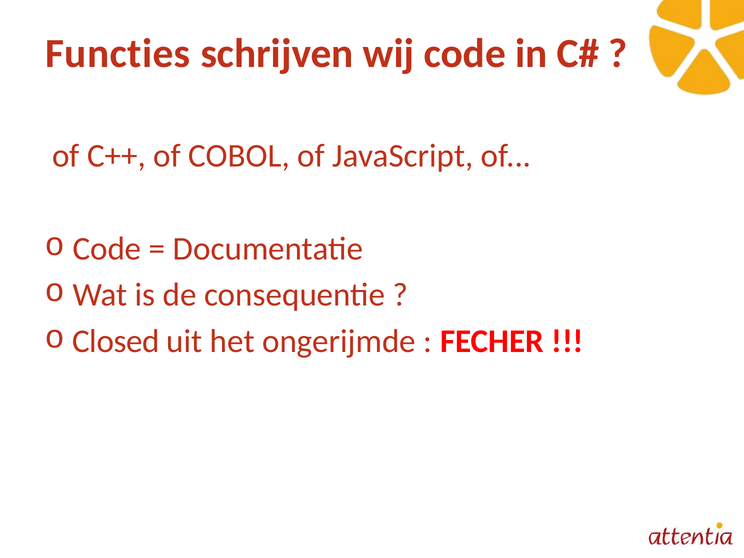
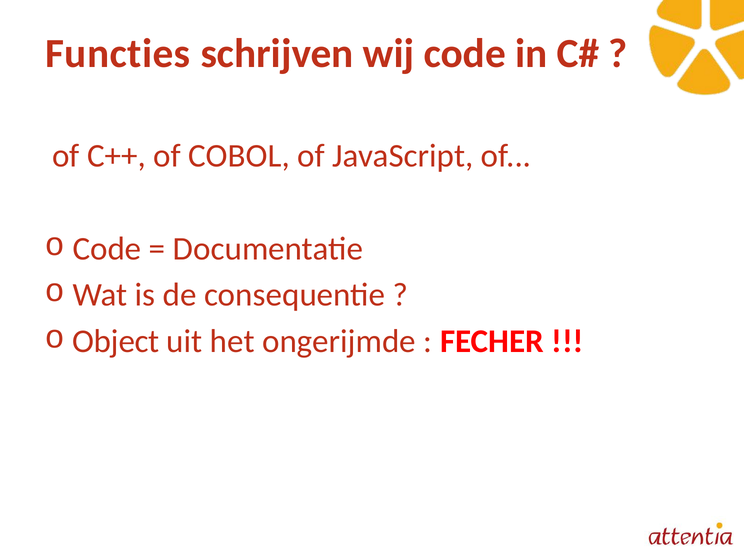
Closed: Closed -> Object
